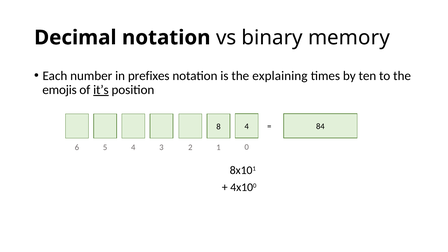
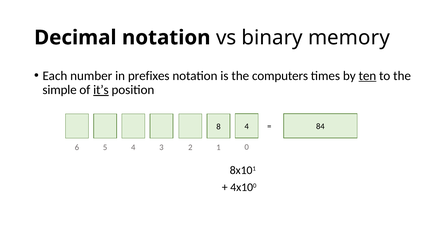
explaining: explaining -> computers
ten underline: none -> present
emojis: emojis -> simple
